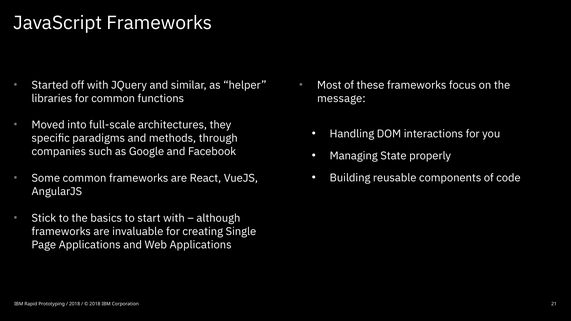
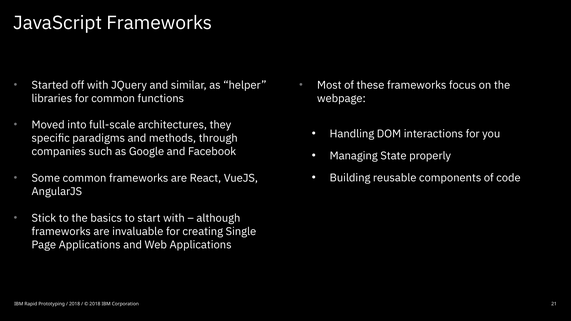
message: message -> webpage
